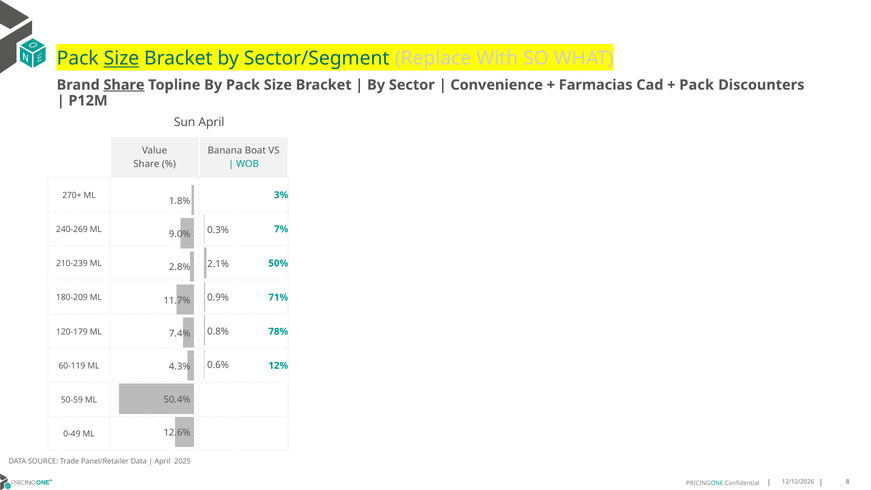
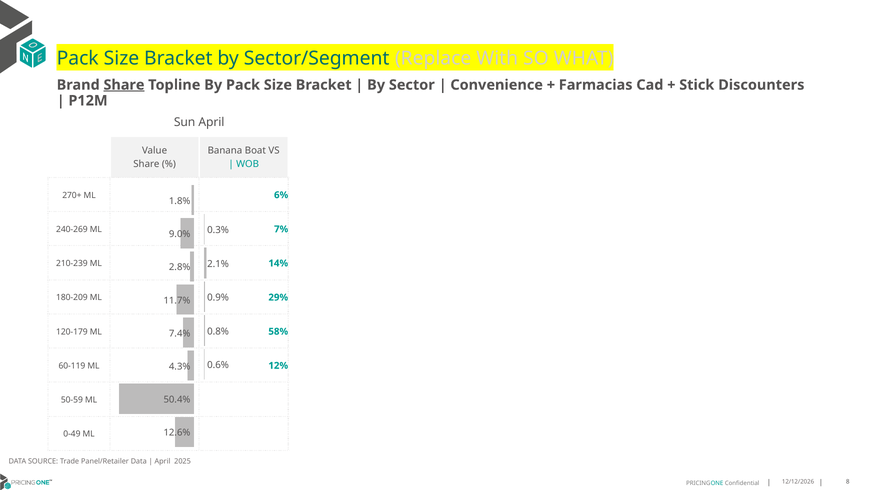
Size at (121, 59) underline: present -> none
Pack at (697, 85): Pack -> Stick
3%: 3% -> 6%
50%: 50% -> 14%
71%: 71% -> 29%
78%: 78% -> 58%
